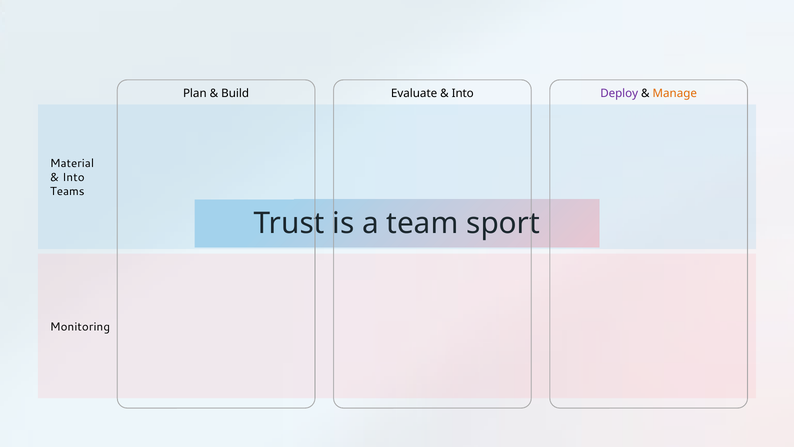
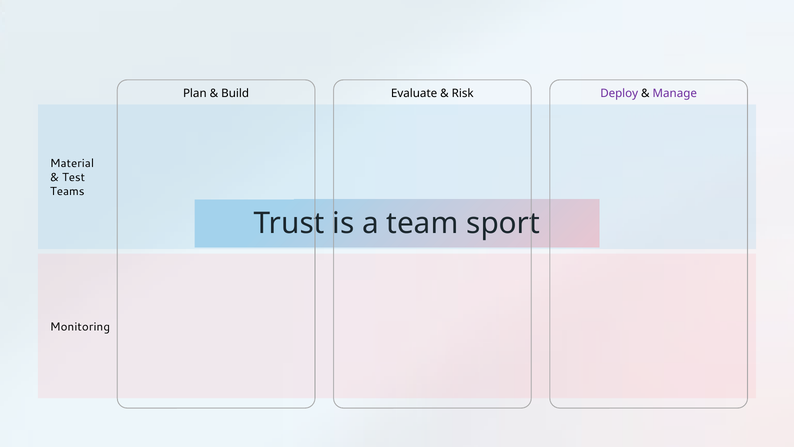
Into at (463, 93): Into -> Risk
Manage colour: orange -> purple
Into at (73, 177): Into -> Test
